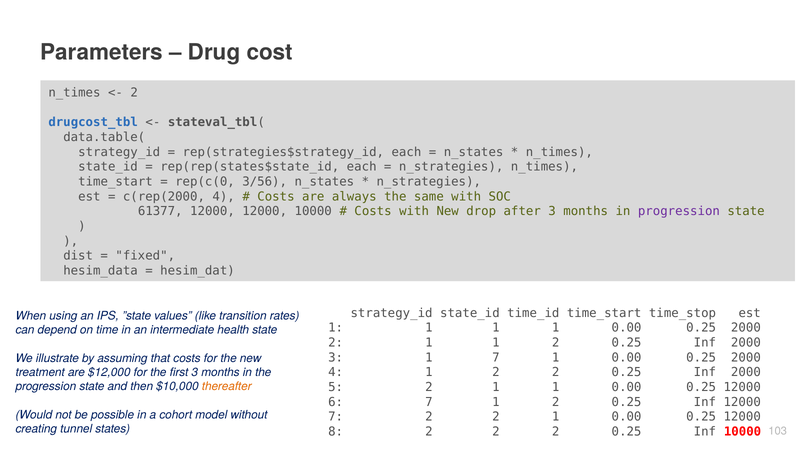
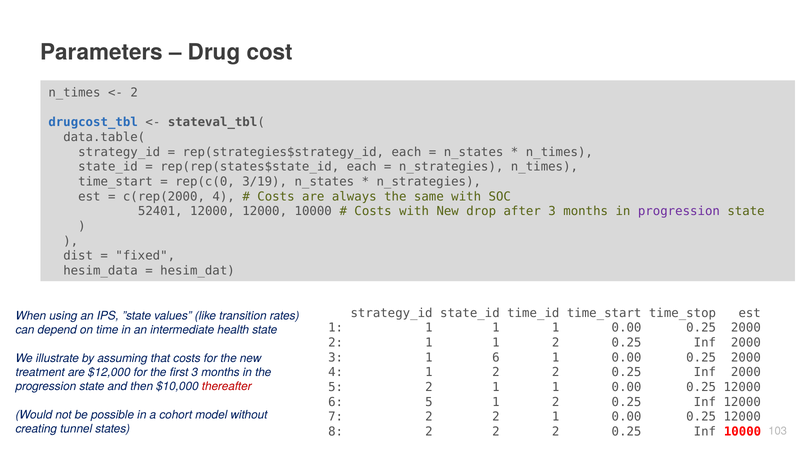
3/56: 3/56 -> 3/19
61377: 61377 -> 52401
1 7: 7 -> 6
thereafter colour: orange -> red
6 7: 7 -> 5
